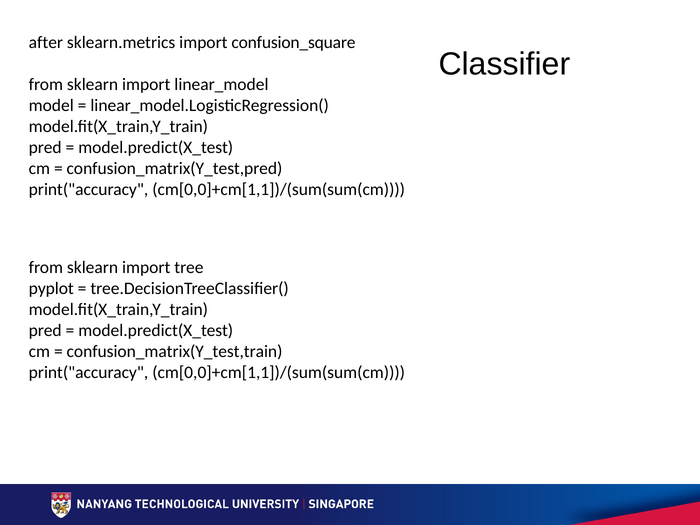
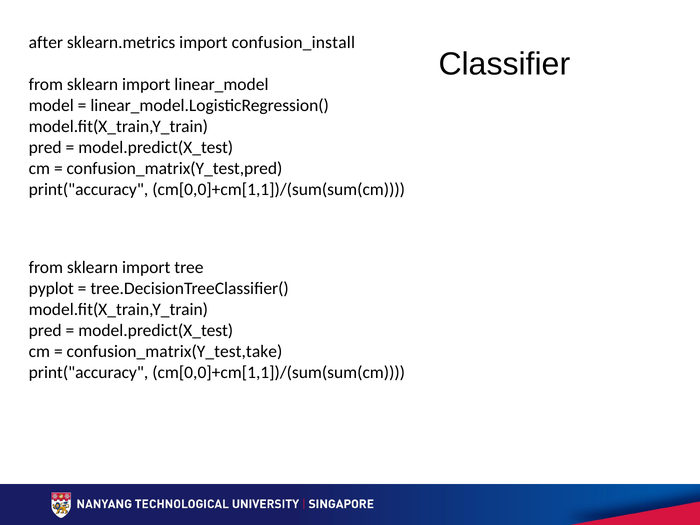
confusion_square: confusion_square -> confusion_install
confusion_matrix(Y_test,train: confusion_matrix(Y_test,train -> confusion_matrix(Y_test,take
